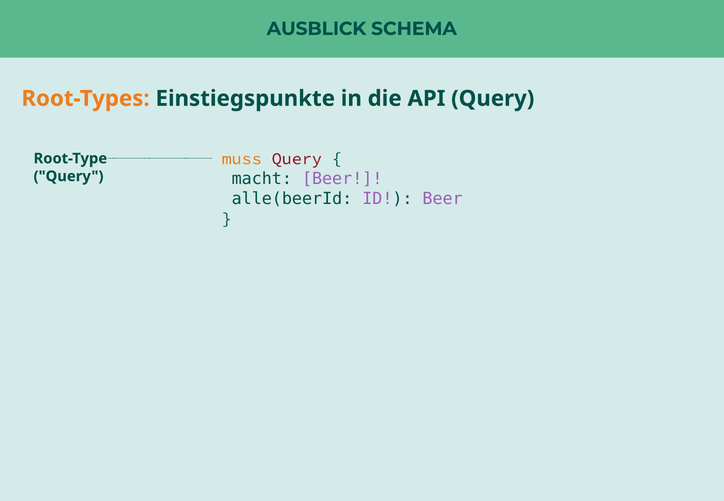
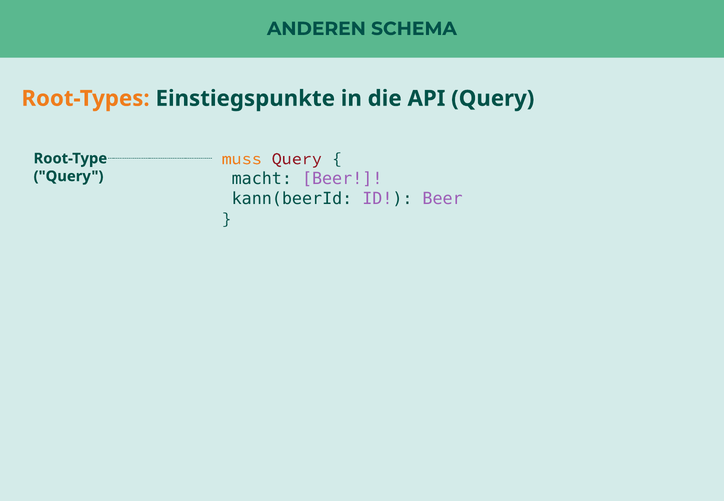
AUSBLICK: AUSBLICK -> ANDEREN
alle(beerId: alle(beerId -> kann(beerId
